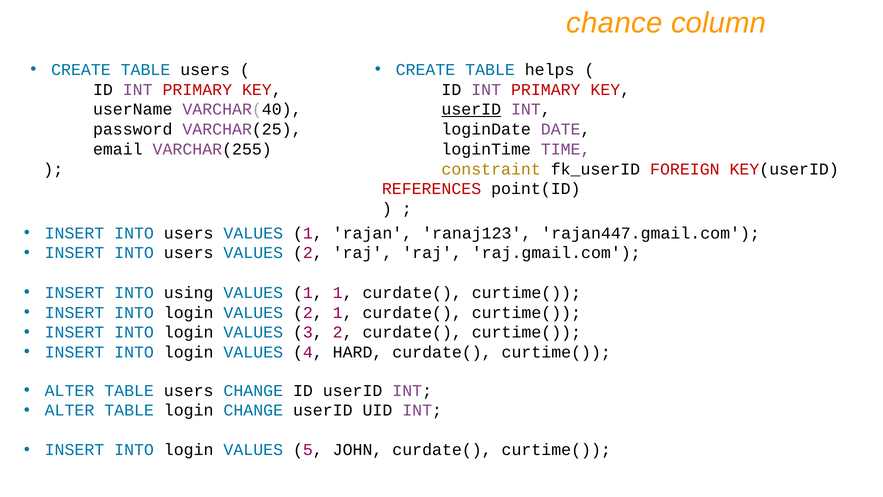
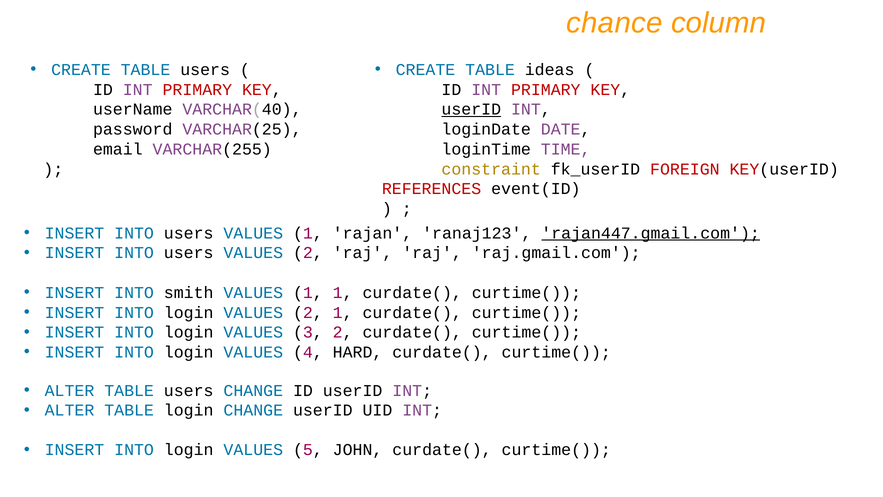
helps: helps -> ideas
point(ID: point(ID -> event(ID
rajan447.gmail.com underline: none -> present
using: using -> smith
